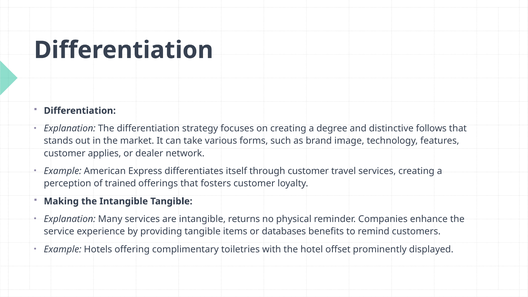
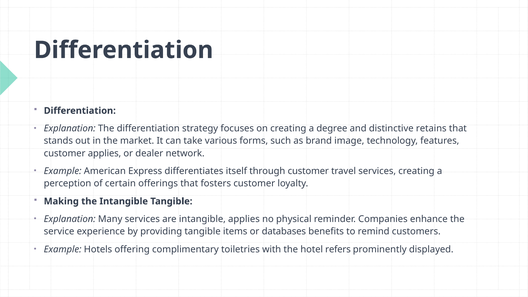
follows: follows -> retains
trained: trained -> certain
intangible returns: returns -> applies
offset: offset -> refers
